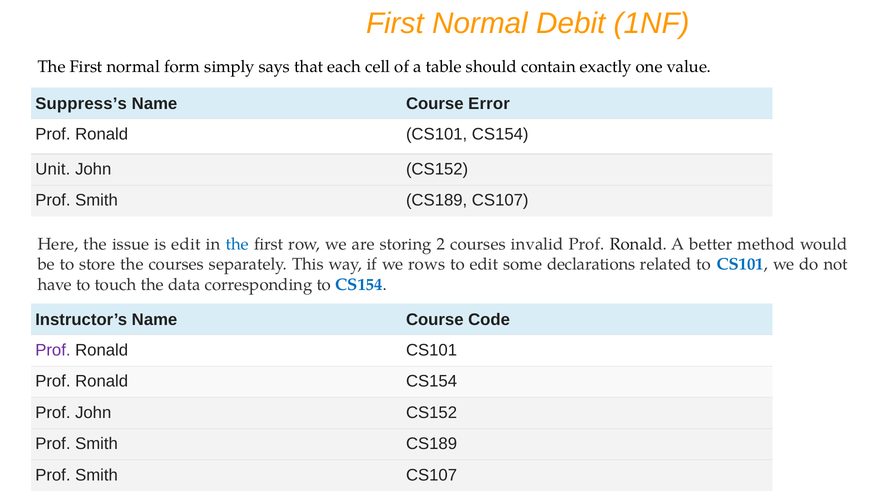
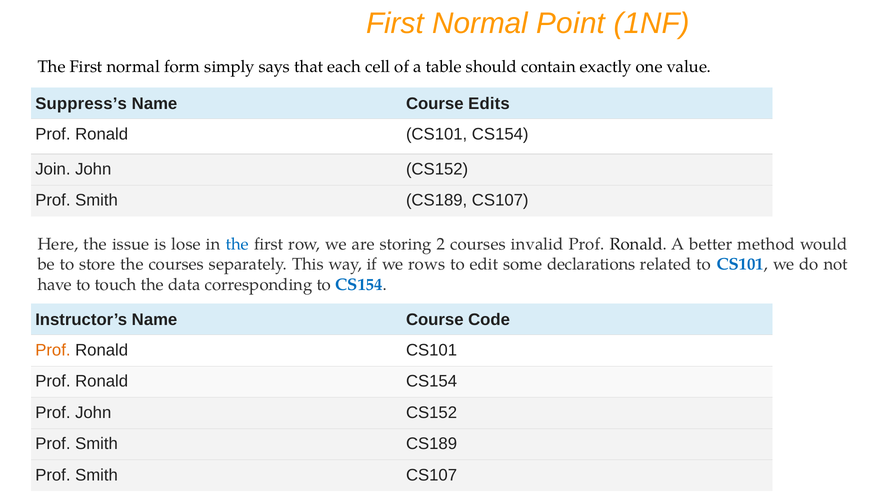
Debit: Debit -> Point
Error: Error -> Edits
Unit: Unit -> Join
is edit: edit -> lose
Prof at (53, 350) colour: purple -> orange
